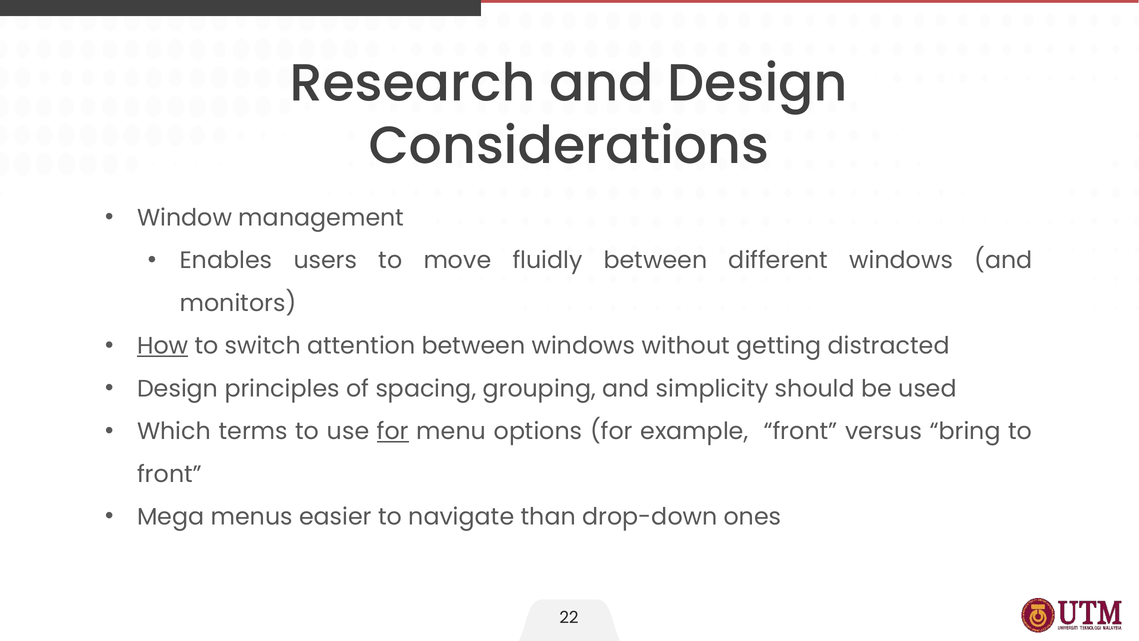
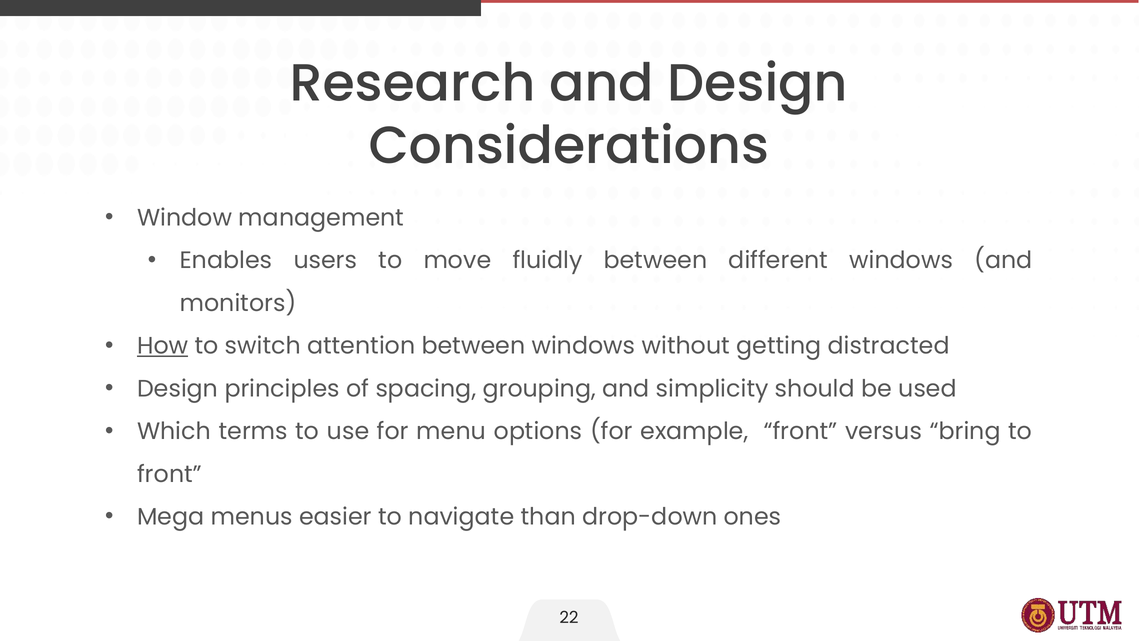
for at (393, 431) underline: present -> none
